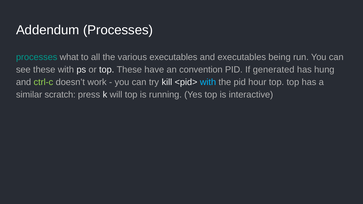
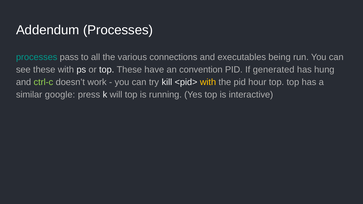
what: what -> pass
various executables: executables -> connections
with at (208, 82) colour: light blue -> yellow
scratch: scratch -> google
